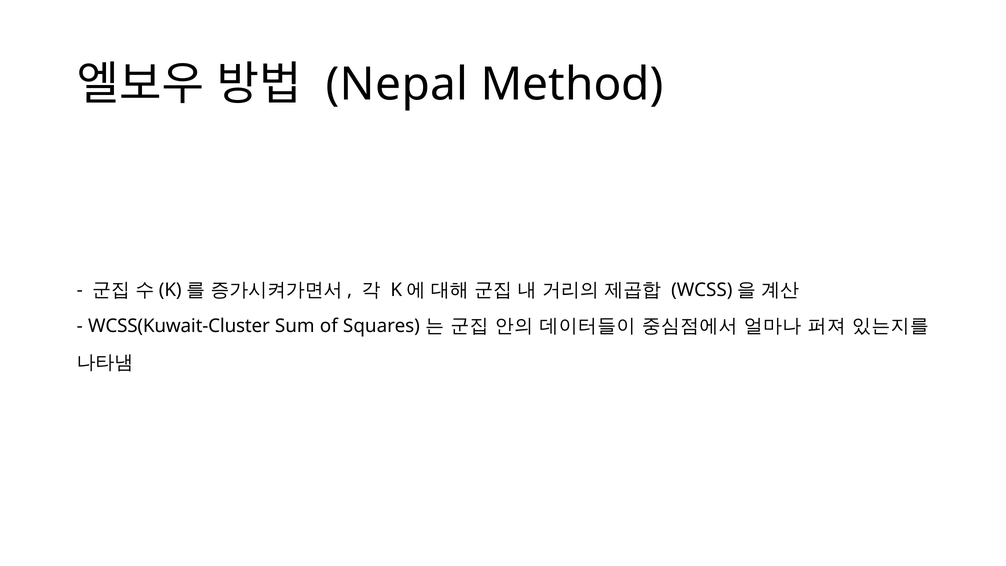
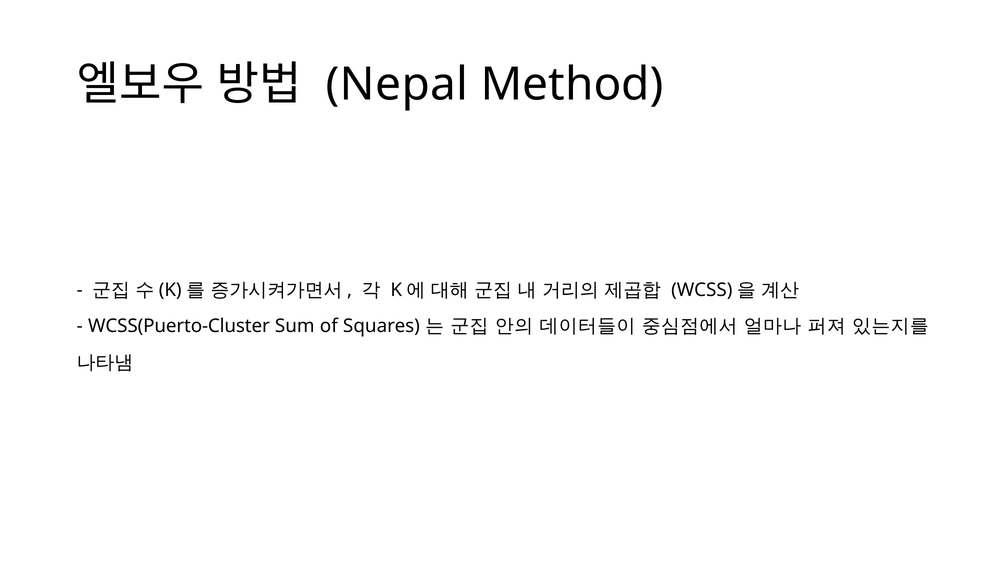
WCSS(Kuwait-Cluster: WCSS(Kuwait-Cluster -> WCSS(Puerto-Cluster
